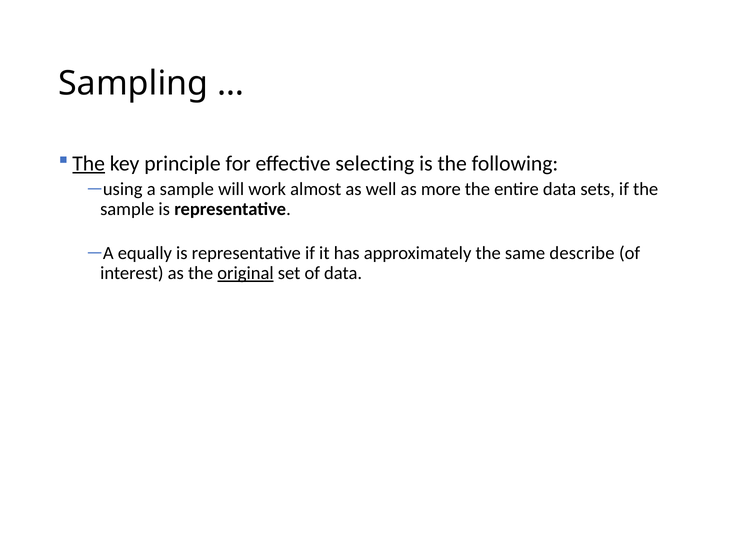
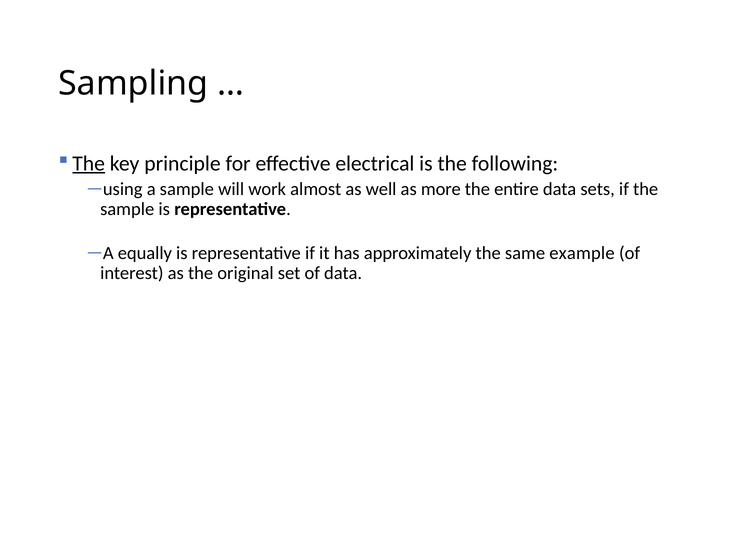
selecting: selecting -> electrical
describe: describe -> example
original underline: present -> none
